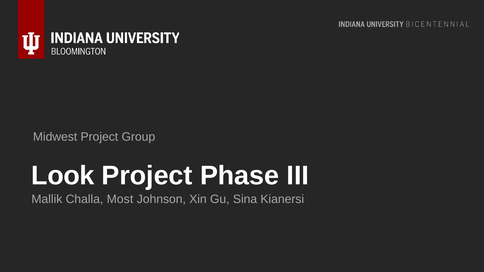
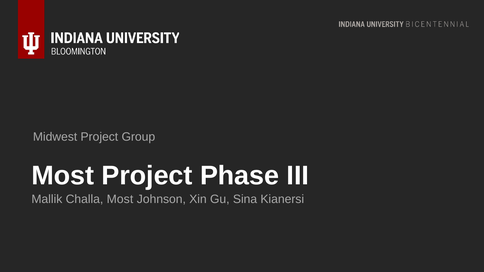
Look at (63, 176): Look -> Most
